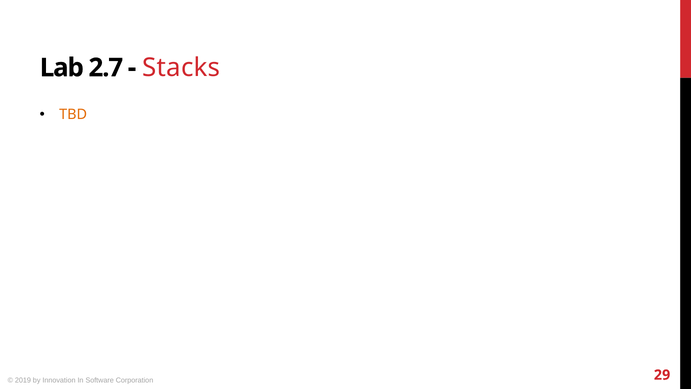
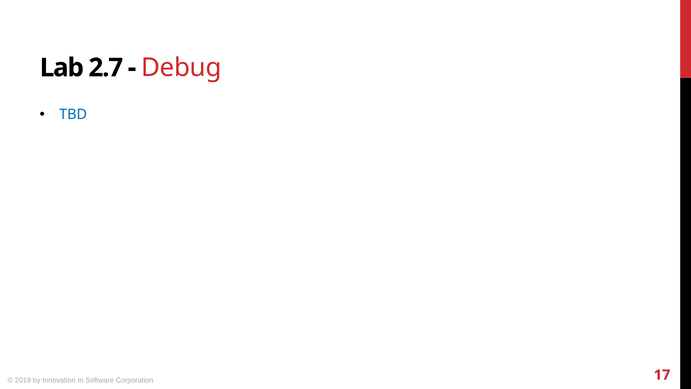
Stacks: Stacks -> Debug
TBD colour: orange -> blue
29: 29 -> 17
